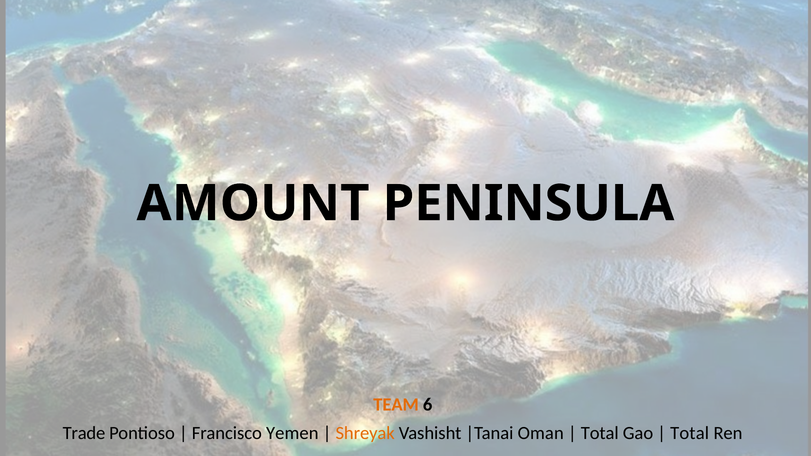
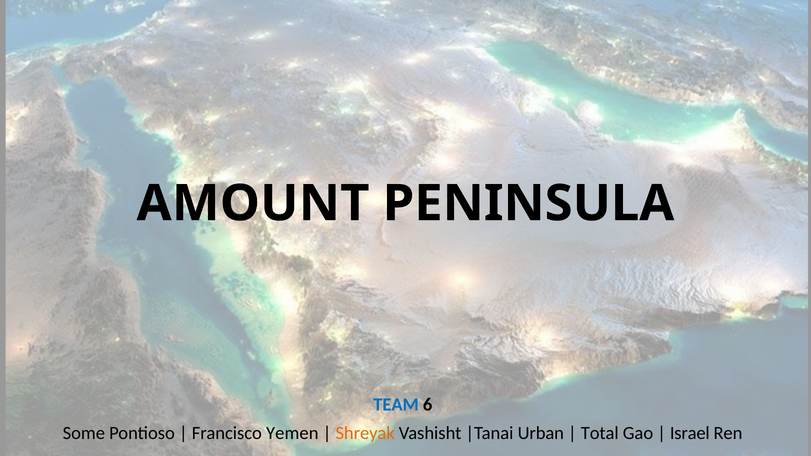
TEAM colour: orange -> blue
Trade: Trade -> Some
Oman: Oman -> Urban
Total at (690, 433): Total -> Israel
